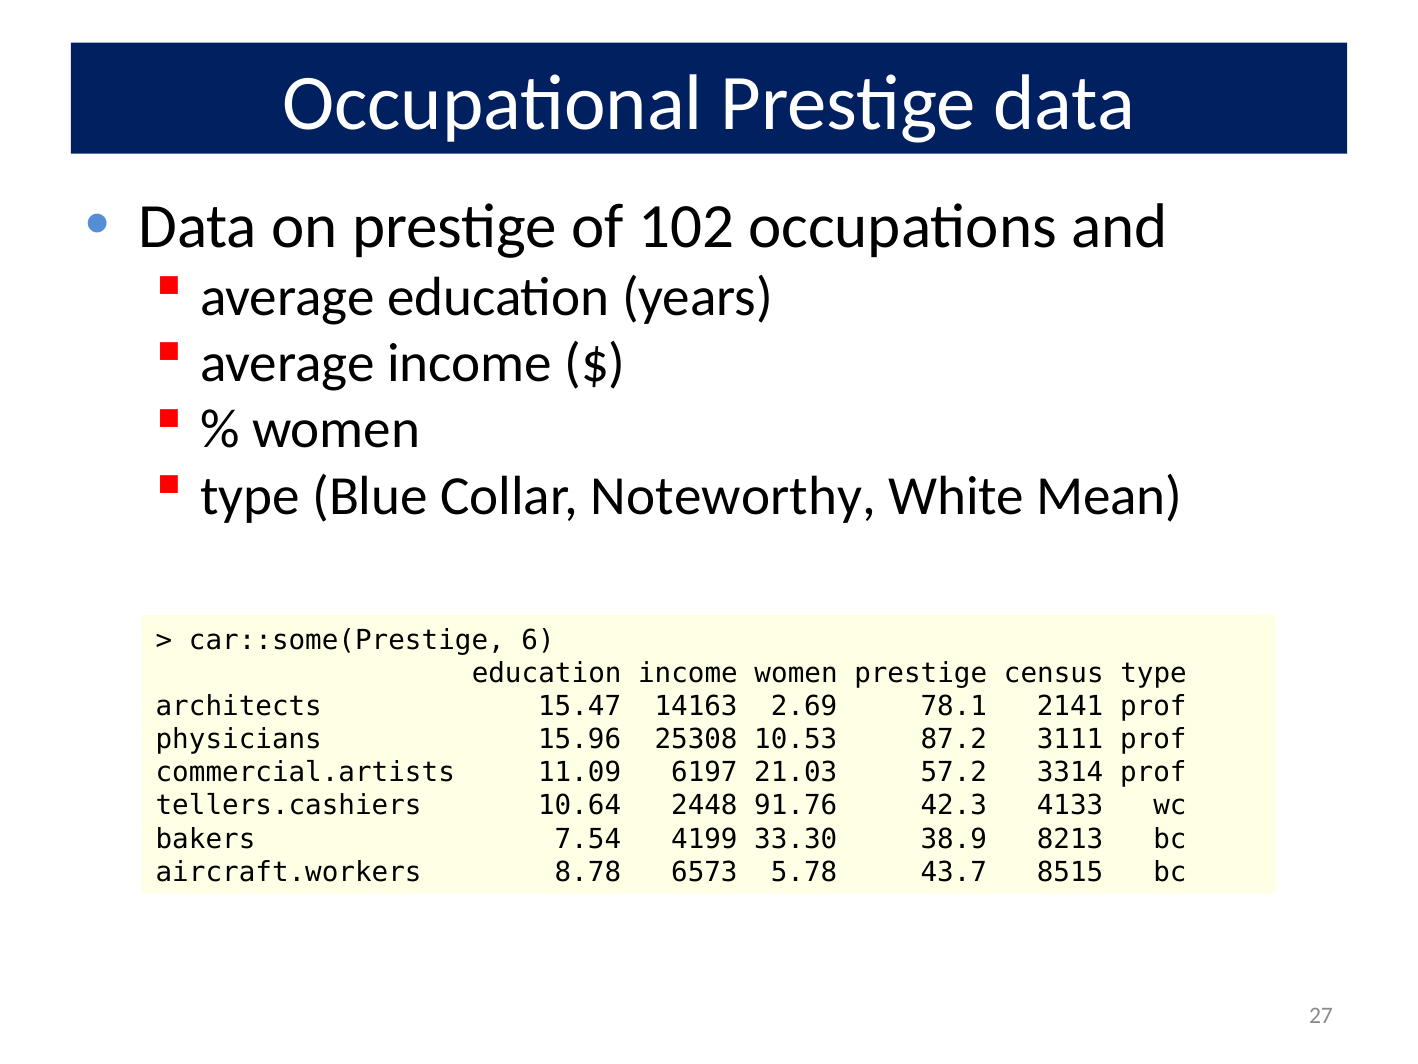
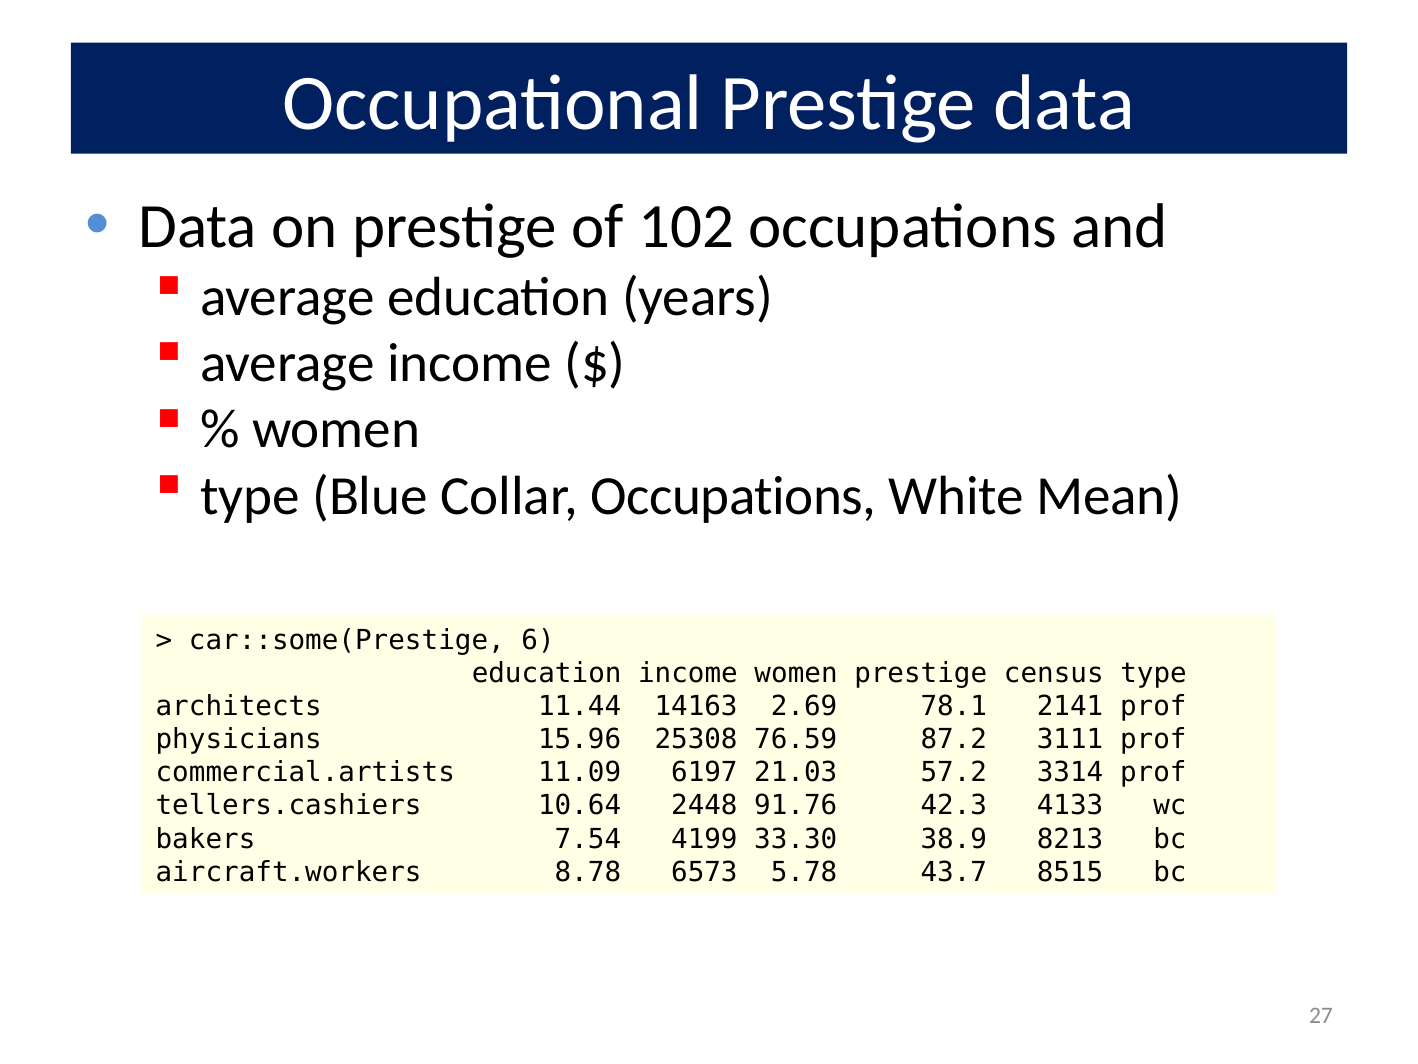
Collar Noteworthy: Noteworthy -> Occupations
15.47: 15.47 -> 11.44
10.53: 10.53 -> 76.59
